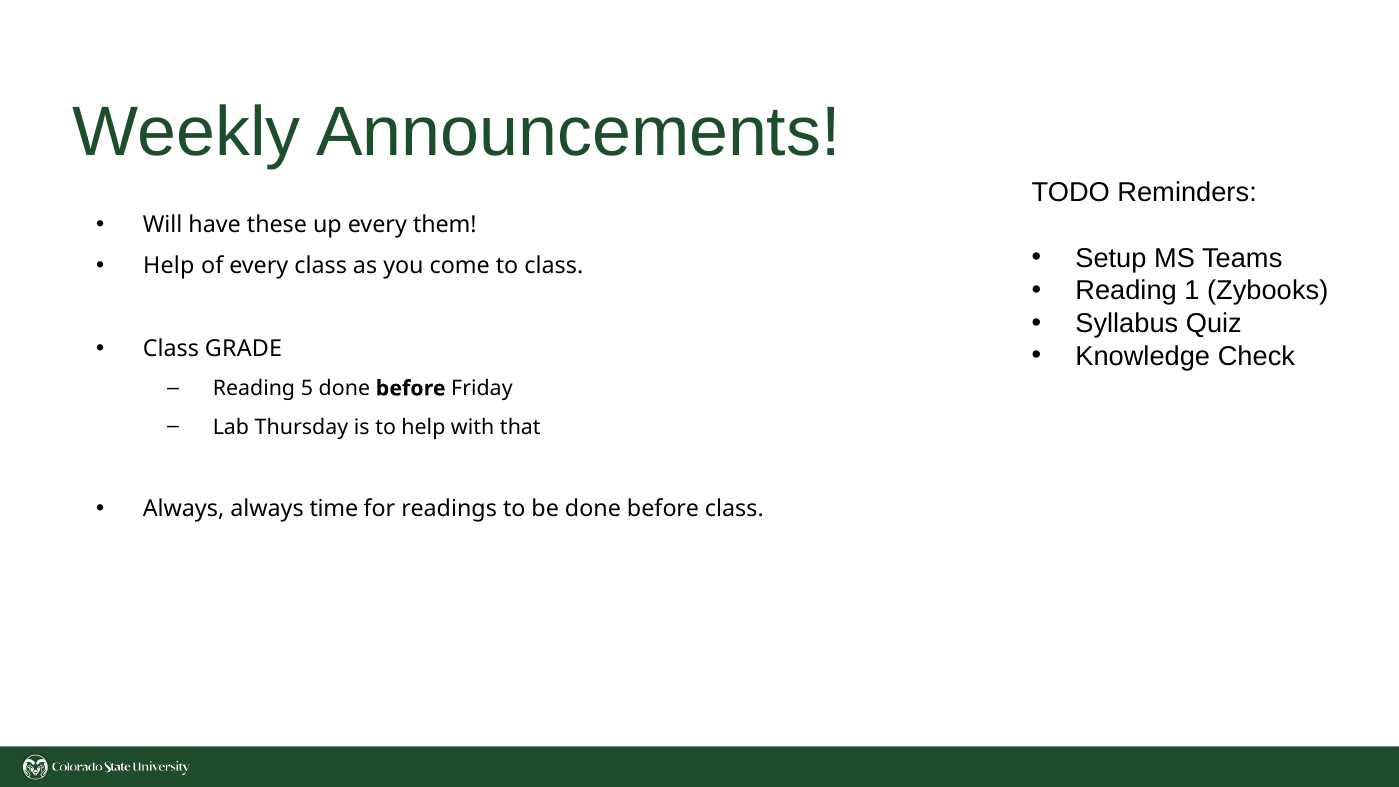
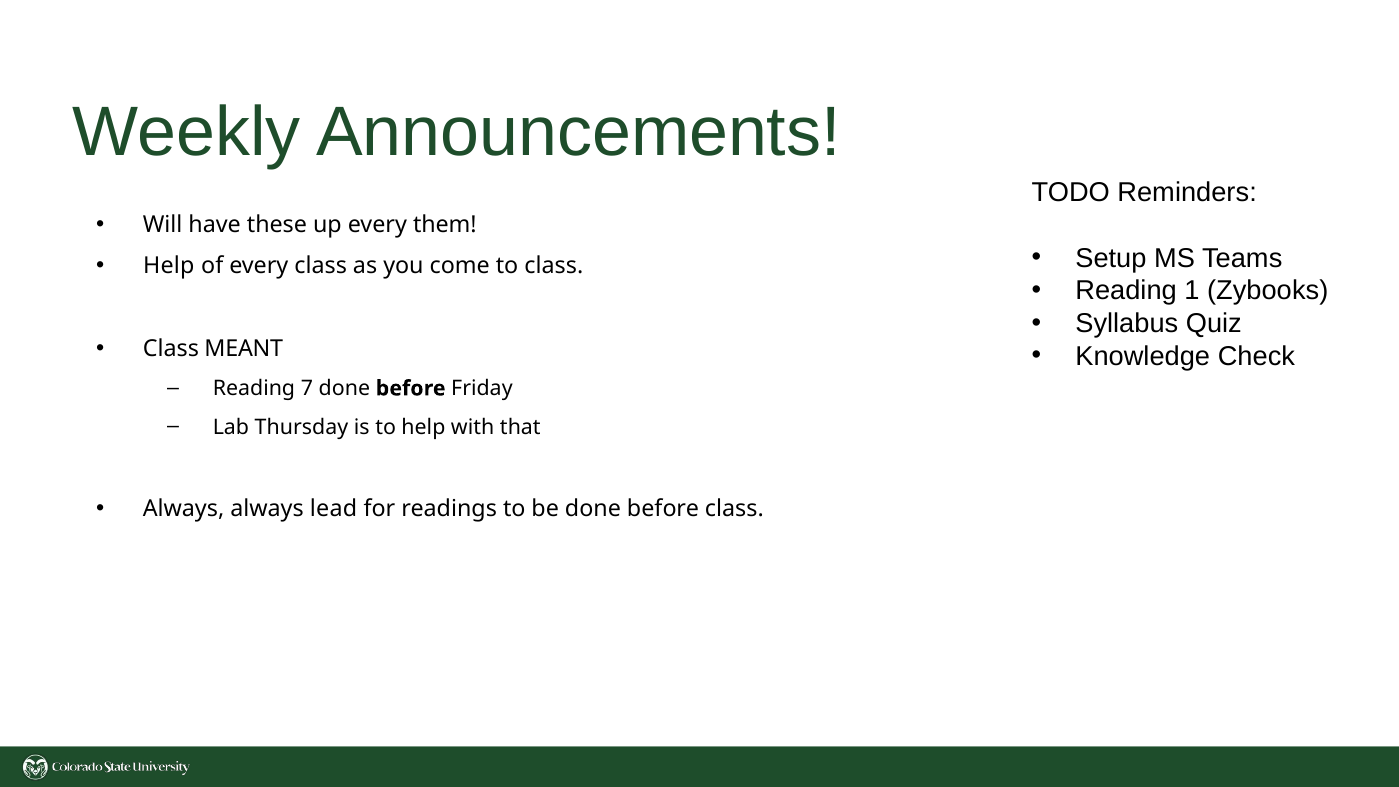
GRADE: GRADE -> MEANT
5: 5 -> 7
time: time -> lead
